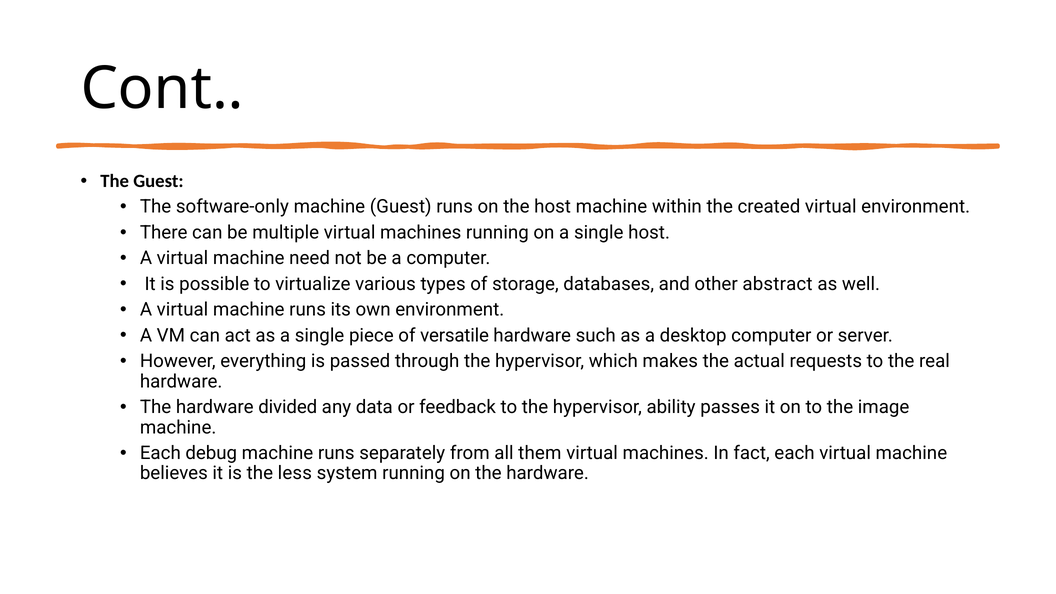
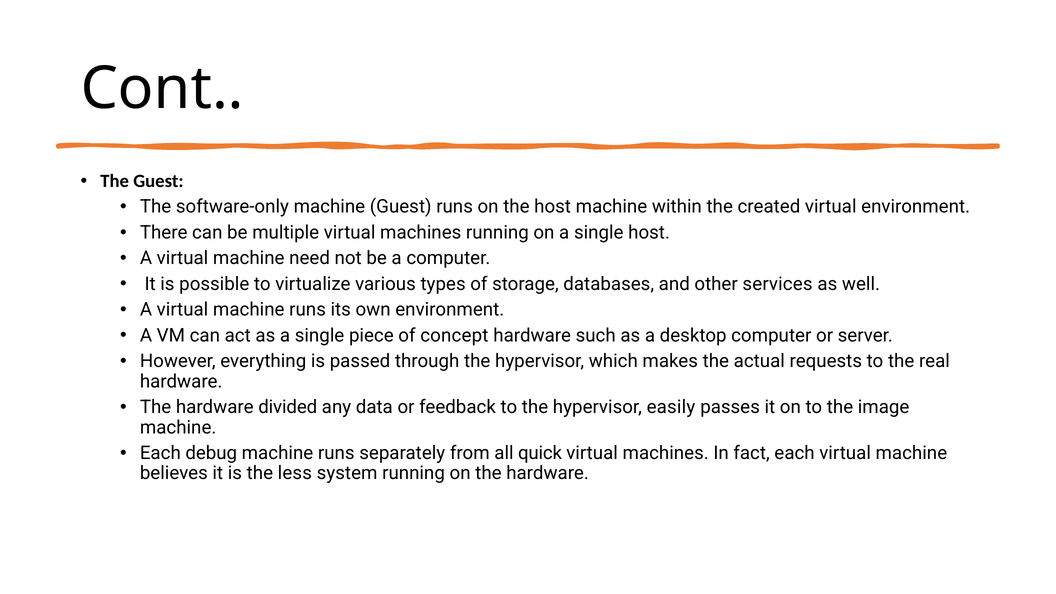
abstract: abstract -> services
versatile: versatile -> concept
ability: ability -> easily
them: them -> quick
